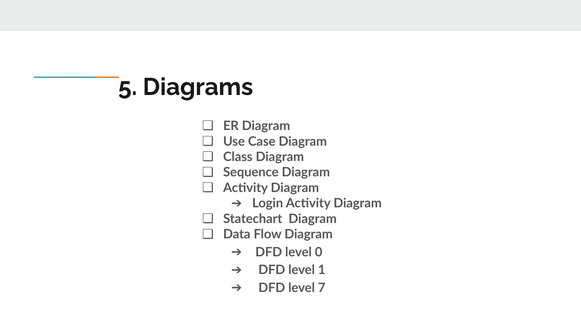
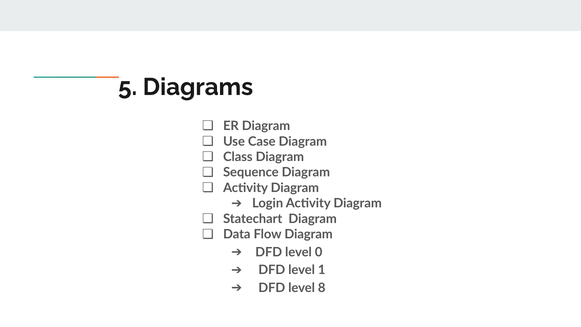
7: 7 -> 8
